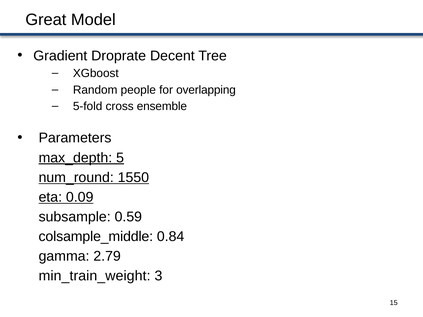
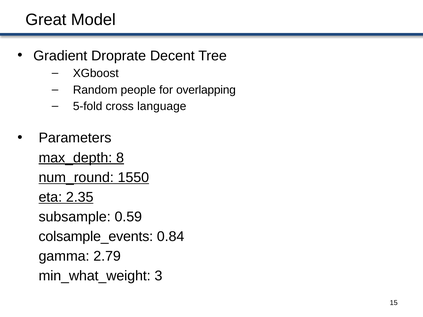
ensemble: ensemble -> language
5: 5 -> 8
0.09: 0.09 -> 2.35
colsample_middle: colsample_middle -> colsample_events
min_train_weight: min_train_weight -> min_what_weight
